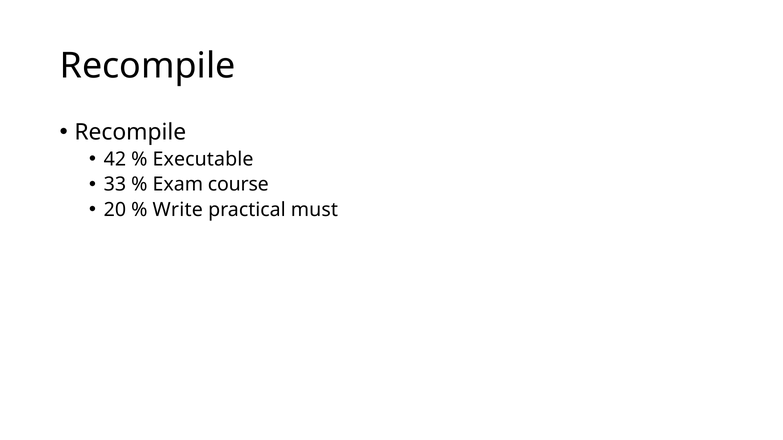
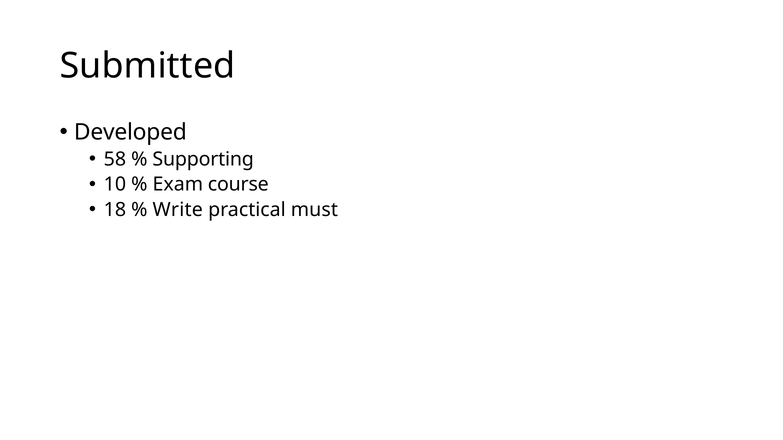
Recompile at (148, 66): Recompile -> Submitted
Recompile at (130, 132): Recompile -> Developed
42: 42 -> 58
Executable: Executable -> Supporting
33: 33 -> 10
20: 20 -> 18
